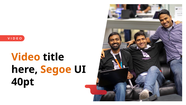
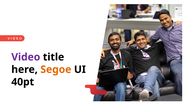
Video colour: orange -> purple
